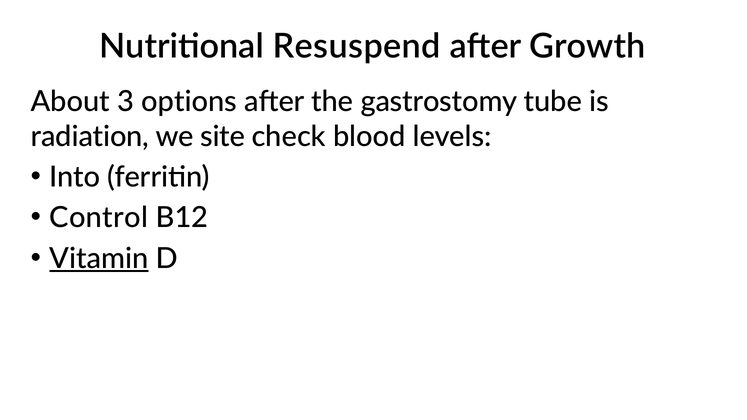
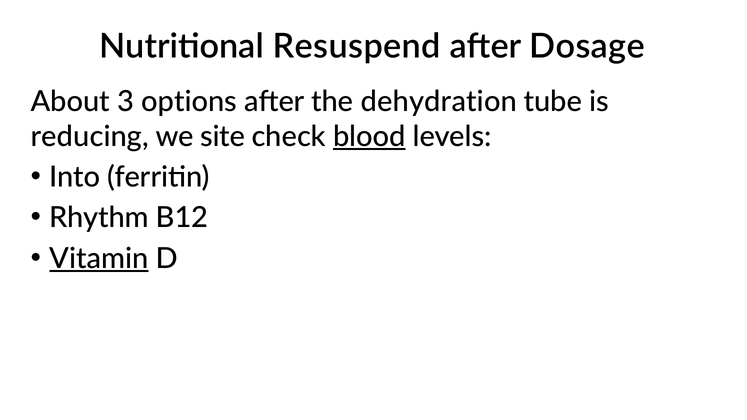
Growth: Growth -> Dosage
gastrostomy: gastrostomy -> dehydration
radiation: radiation -> reducing
blood underline: none -> present
Control: Control -> Rhythm
